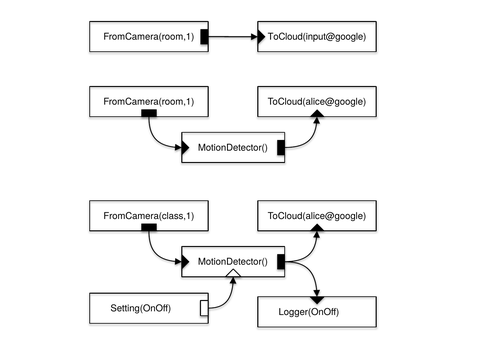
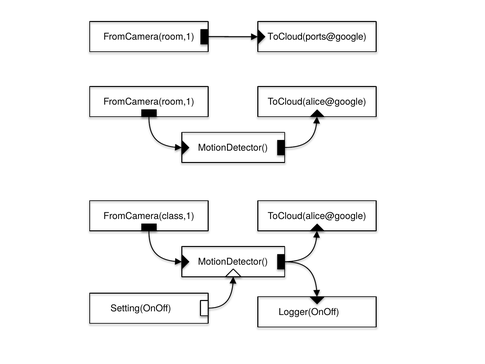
ToCloud(input@google: ToCloud(input@google -> ToCloud(ports@google
